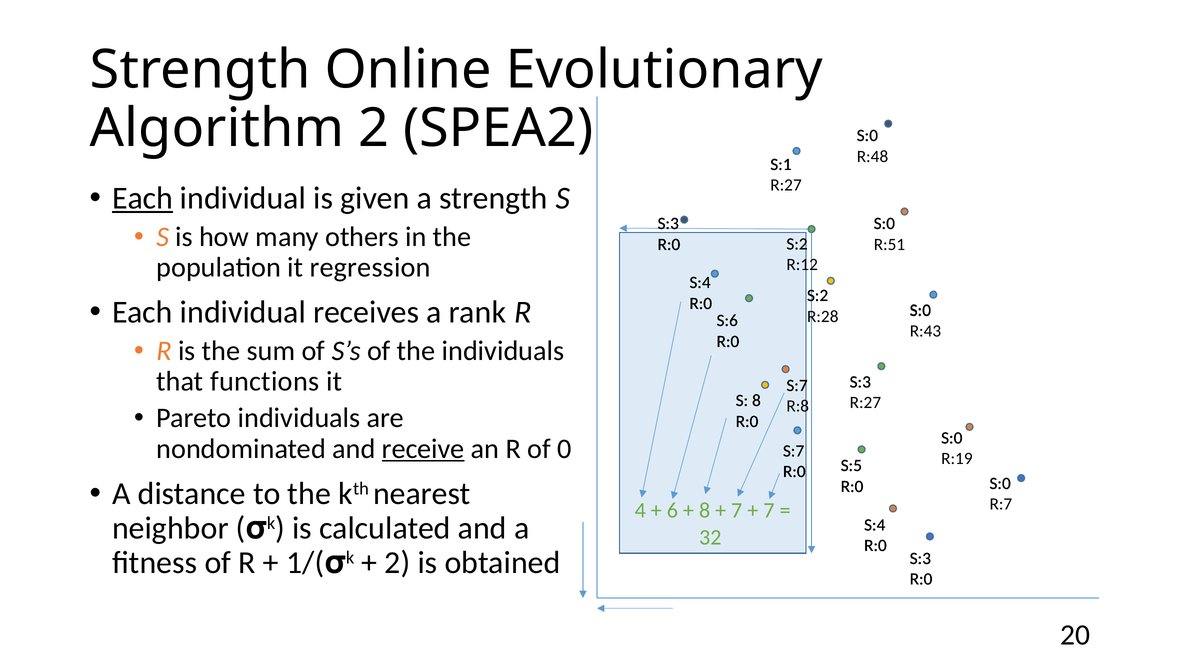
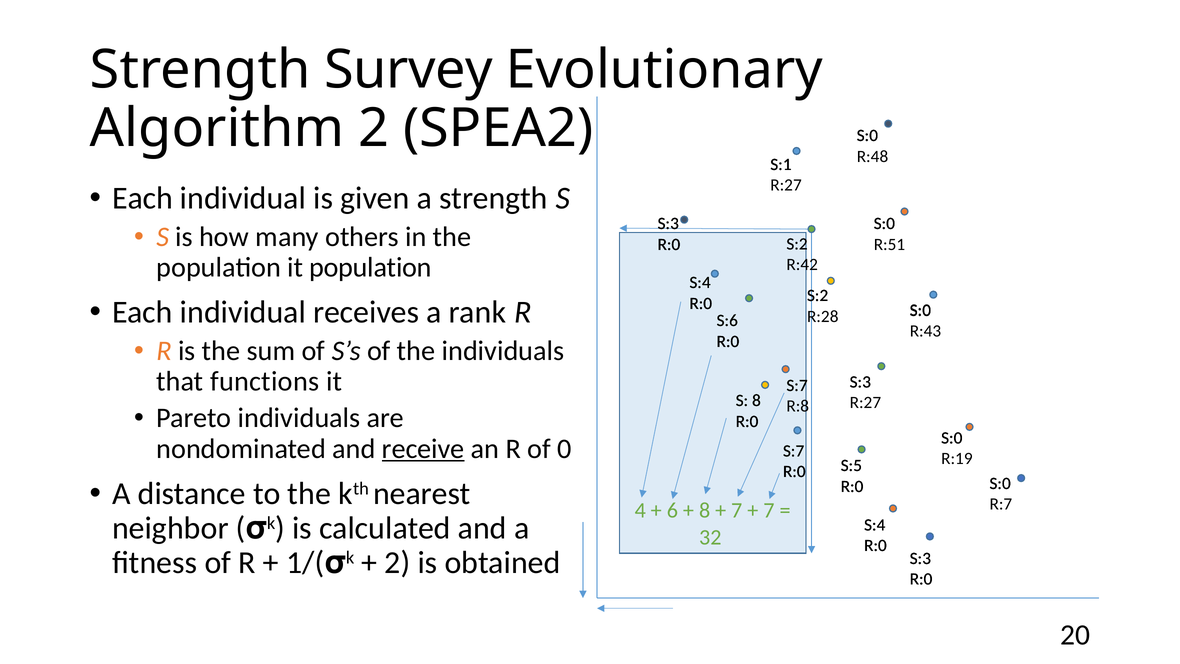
Online: Online -> Survey
Each at (142, 198) underline: present -> none
it regression: regression -> population
R:12: R:12 -> R:42
